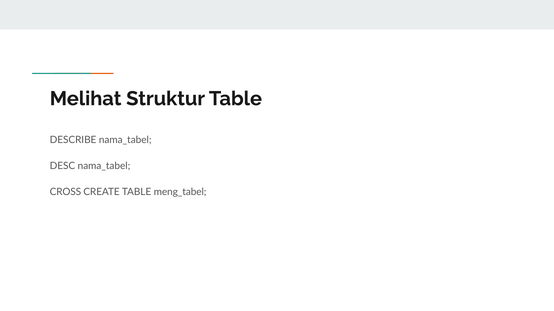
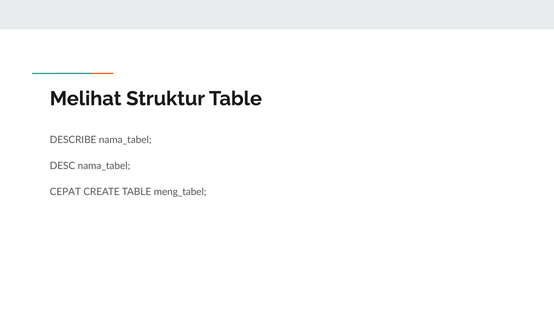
CROSS: CROSS -> CEPAT
